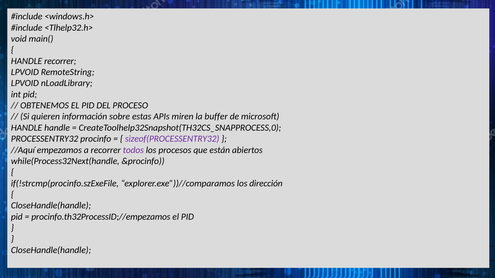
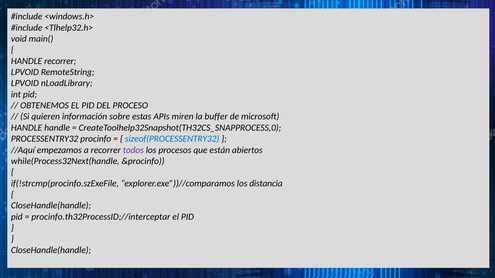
sizeof(PROCESSENTRY32 colour: purple -> blue
dirección: dirección -> distancia
procinfo.th32ProcessID;//empezamos: procinfo.th32ProcessID;//empezamos -> procinfo.th32ProcessID;//interceptar
